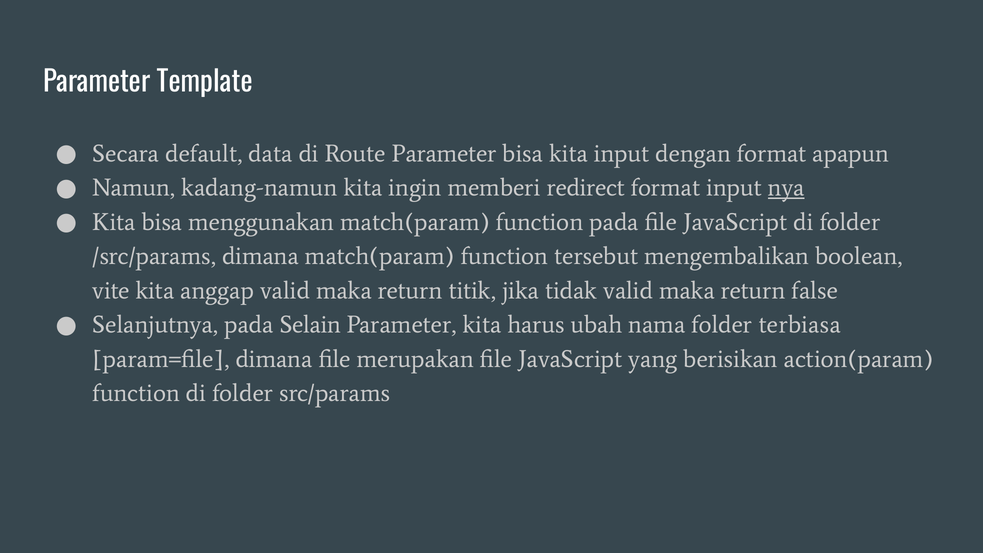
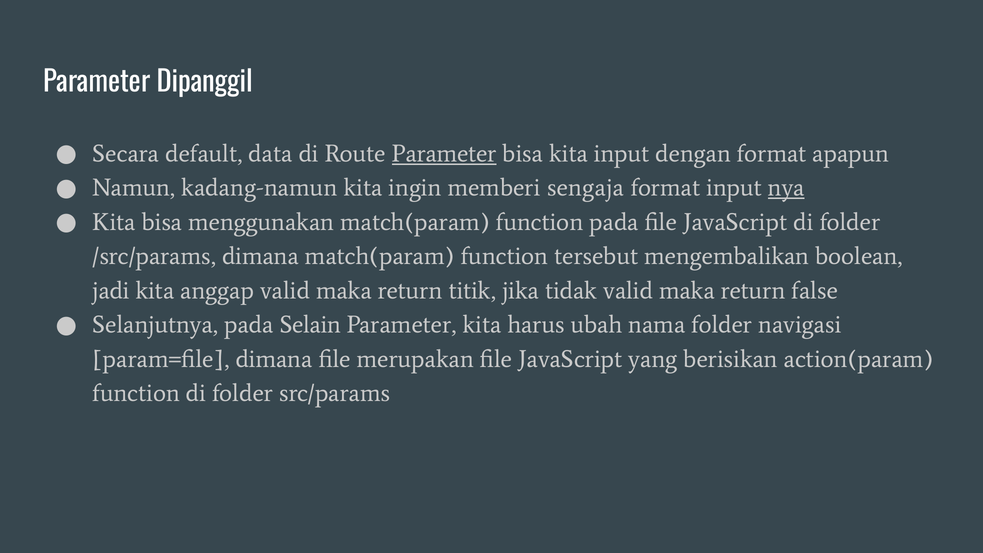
Template: Template -> Dipanggil
Parameter at (444, 153) underline: none -> present
redirect: redirect -> sengaja
vite: vite -> jadi
terbiasa: terbiasa -> navigasi
